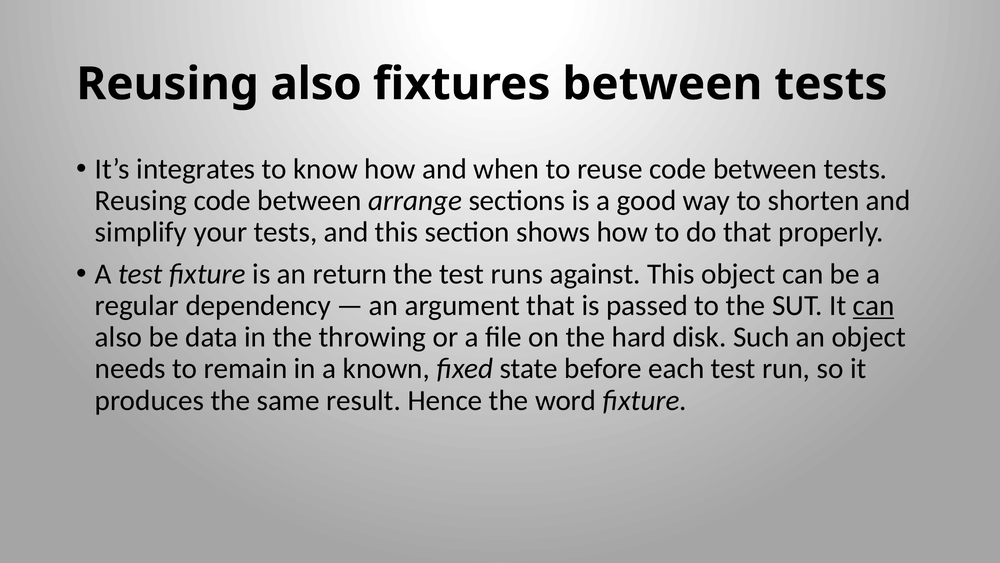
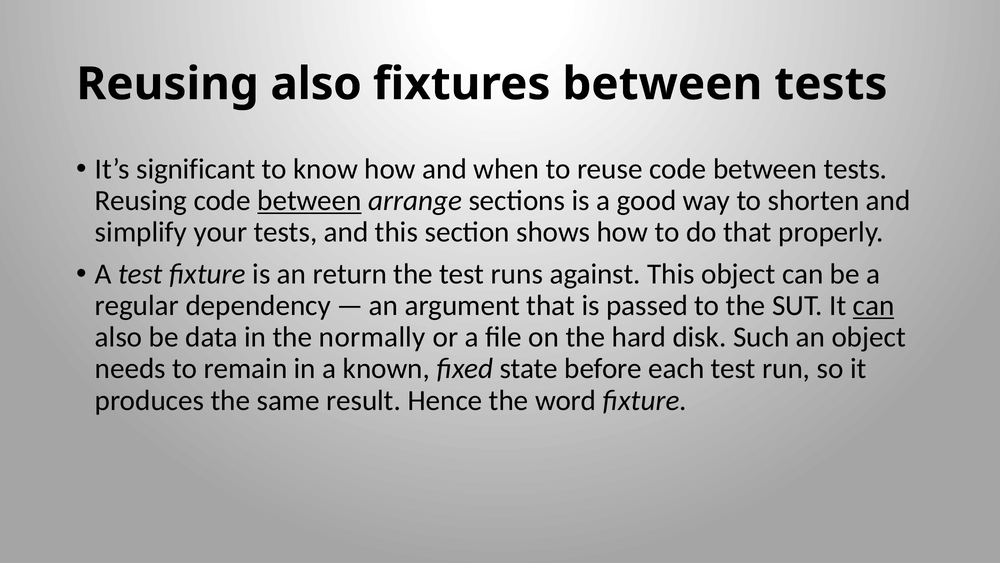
integrates: integrates -> significant
between at (309, 201) underline: none -> present
throwing: throwing -> normally
